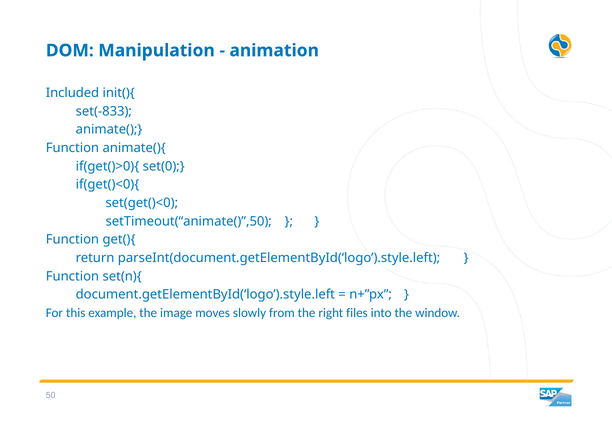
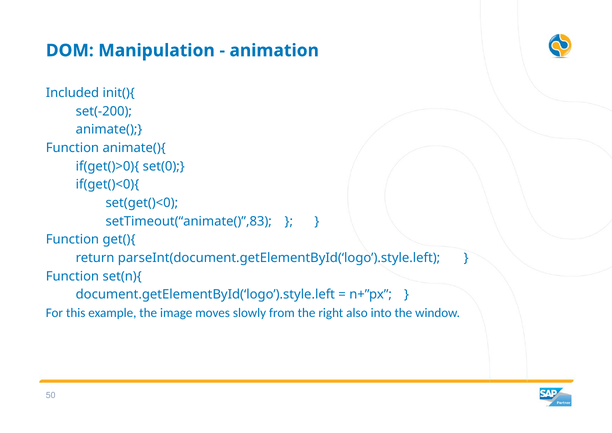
set(-833: set(-833 -> set(-200
setTimeout(“animate()”,50: setTimeout(“animate()”,50 -> setTimeout(“animate()”,83
files: files -> also
